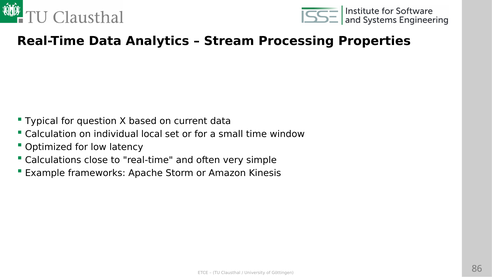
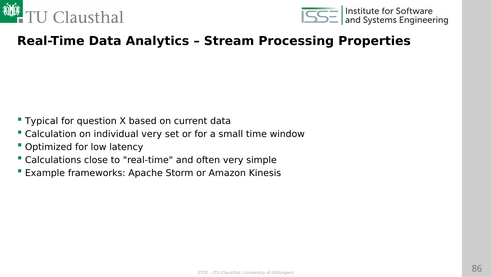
individual local: local -> very
